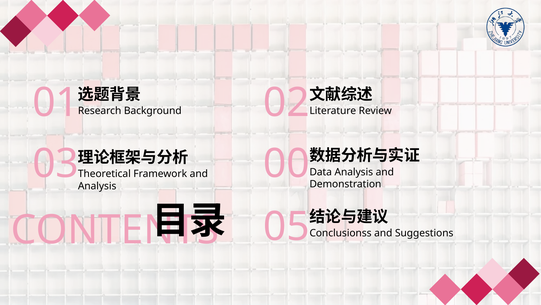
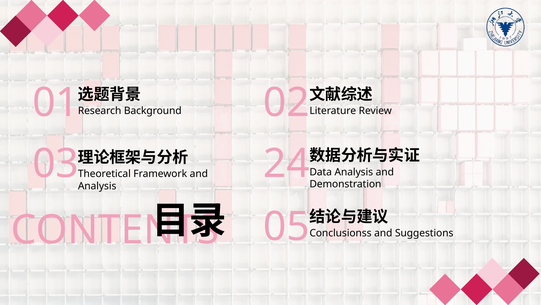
00: 00 -> 24
